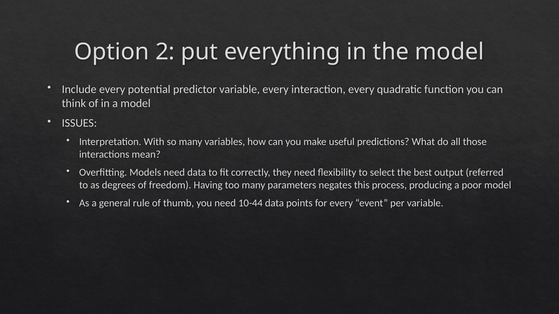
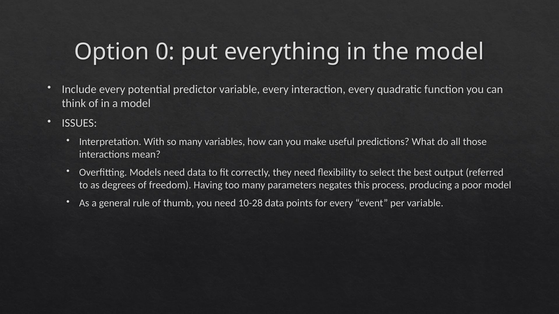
2: 2 -> 0
10-44: 10-44 -> 10-28
